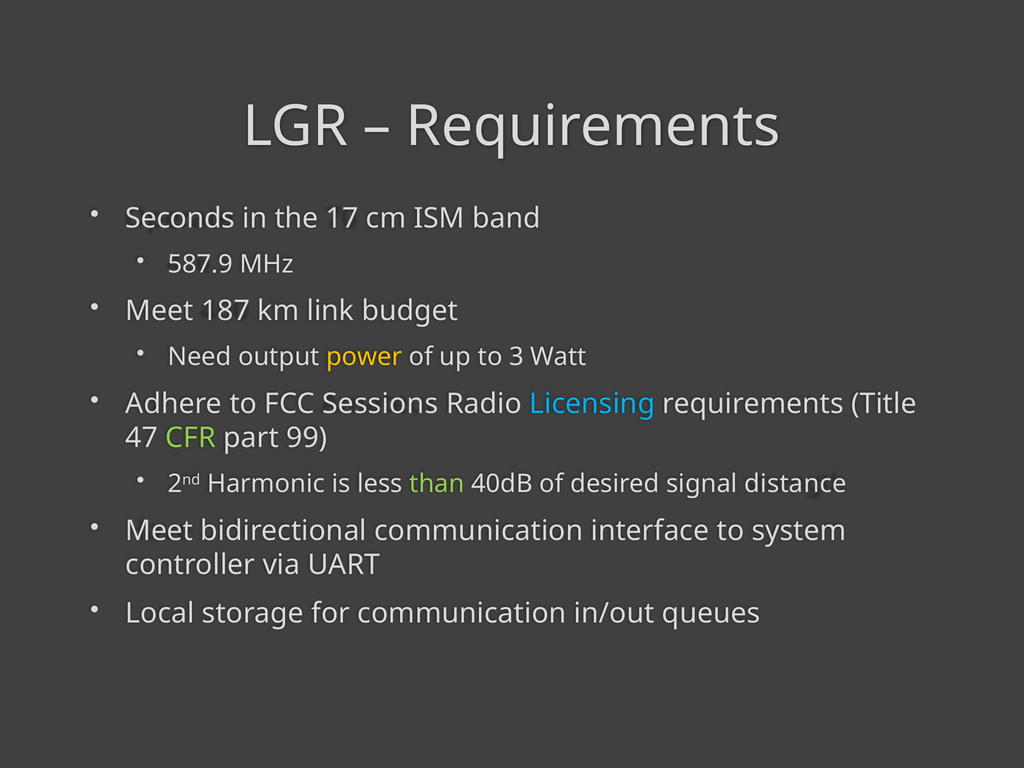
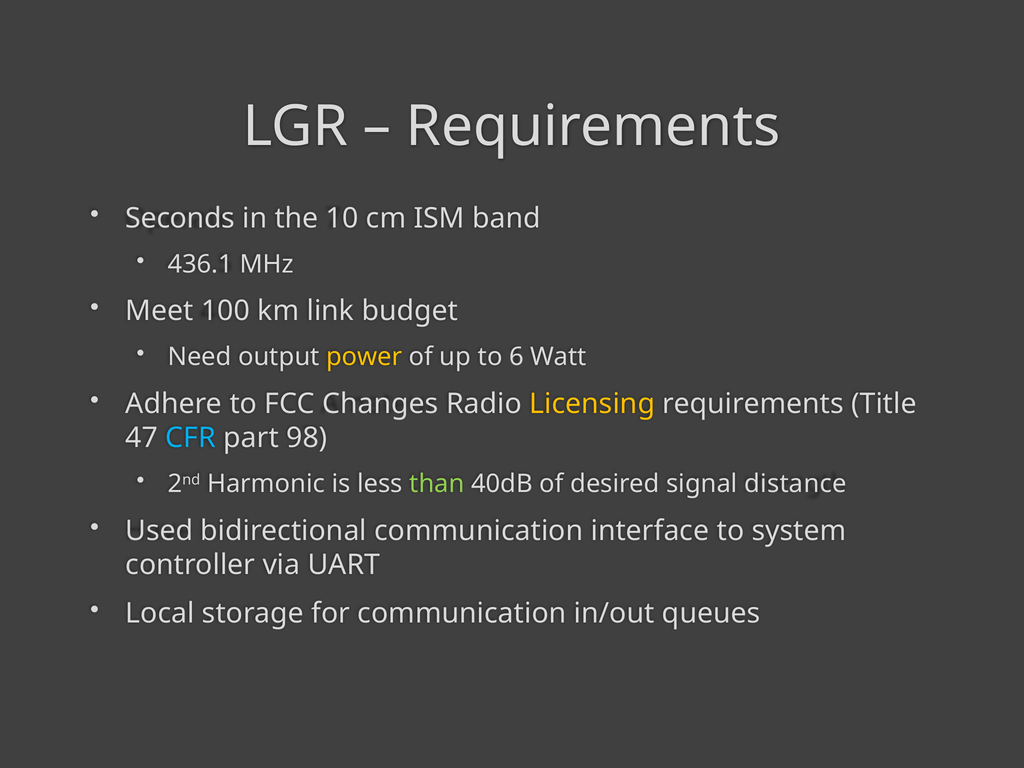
17: 17 -> 10
587.9: 587.9 -> 436.1
187: 187 -> 100
3: 3 -> 6
Sessions: Sessions -> Changes
Licensing colour: light blue -> yellow
CFR colour: light green -> light blue
99: 99 -> 98
Meet at (159, 531): Meet -> Used
